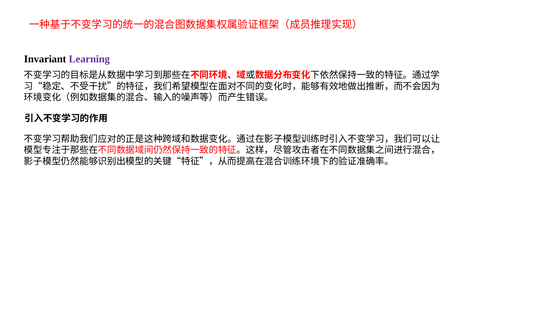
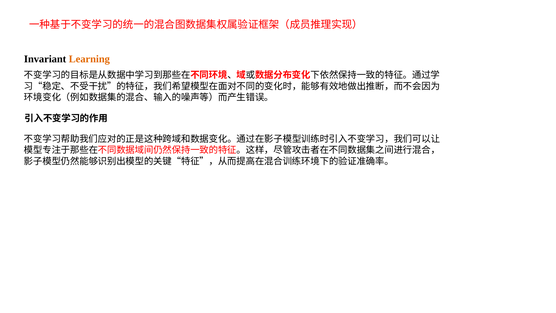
Learning colour: purple -> orange
